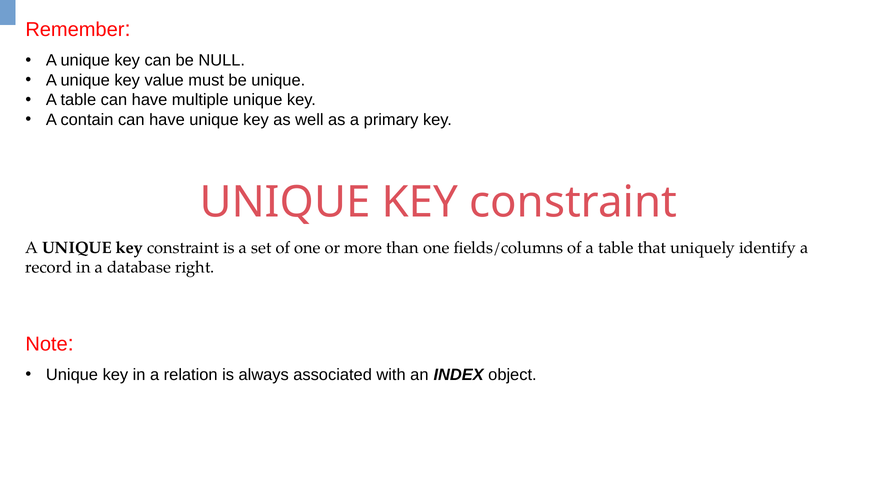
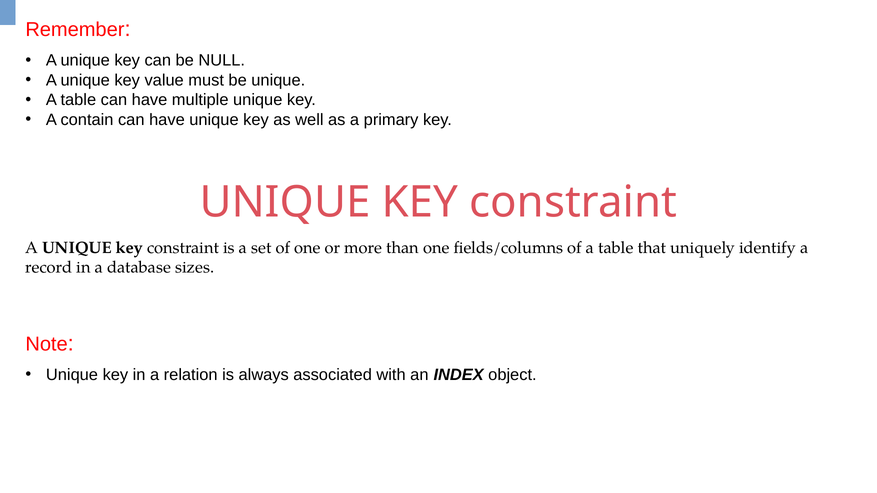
right: right -> sizes
